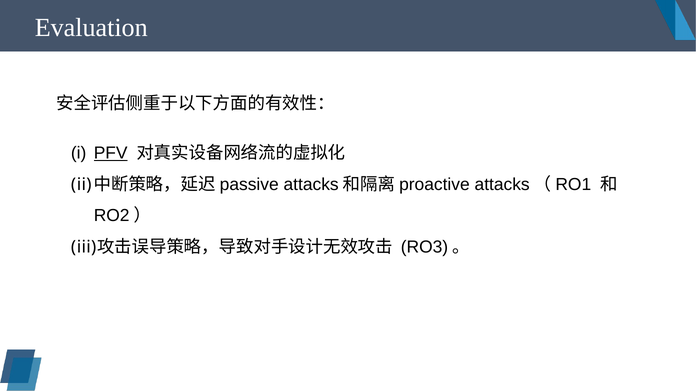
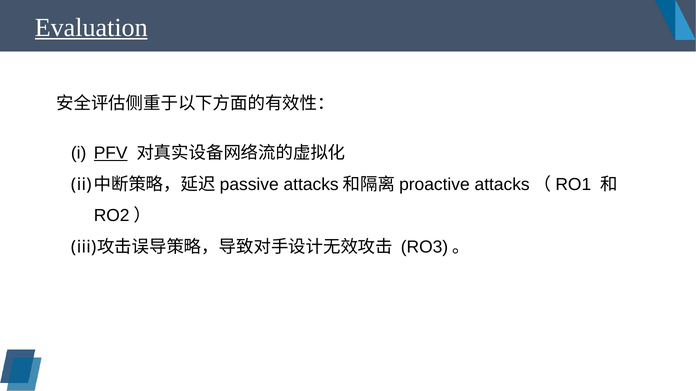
Evaluation underline: none -> present
